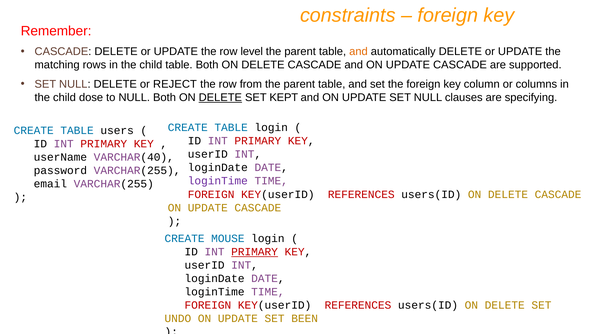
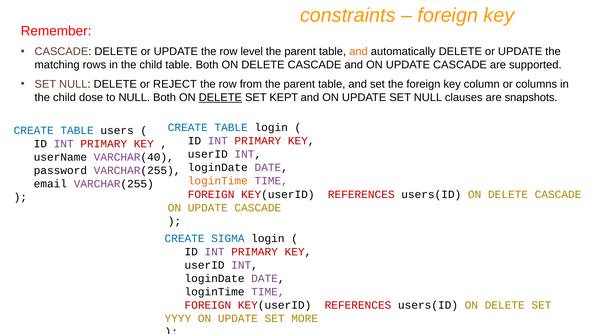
specifying: specifying -> snapshots
loginTime at (218, 181) colour: purple -> orange
MOUSE: MOUSE -> SIGMA
PRIMARY at (255, 251) underline: present -> none
UNDO: UNDO -> YYYY
BEEN: BEEN -> MORE
